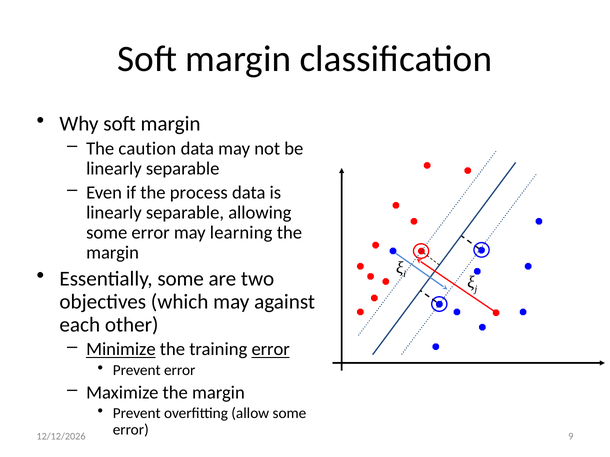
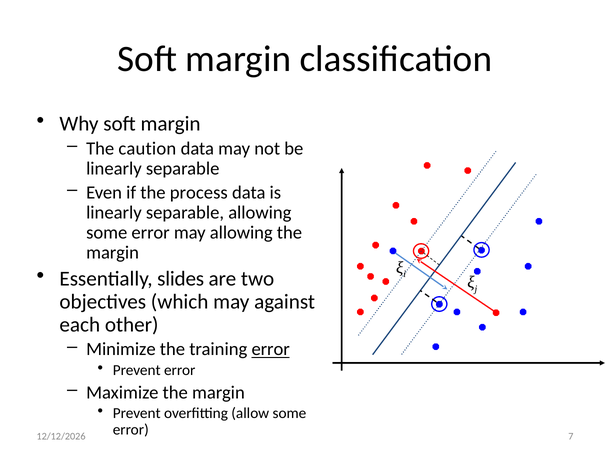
may learning: learning -> allowing
Essentially some: some -> slides
Minimize underline: present -> none
9: 9 -> 7
